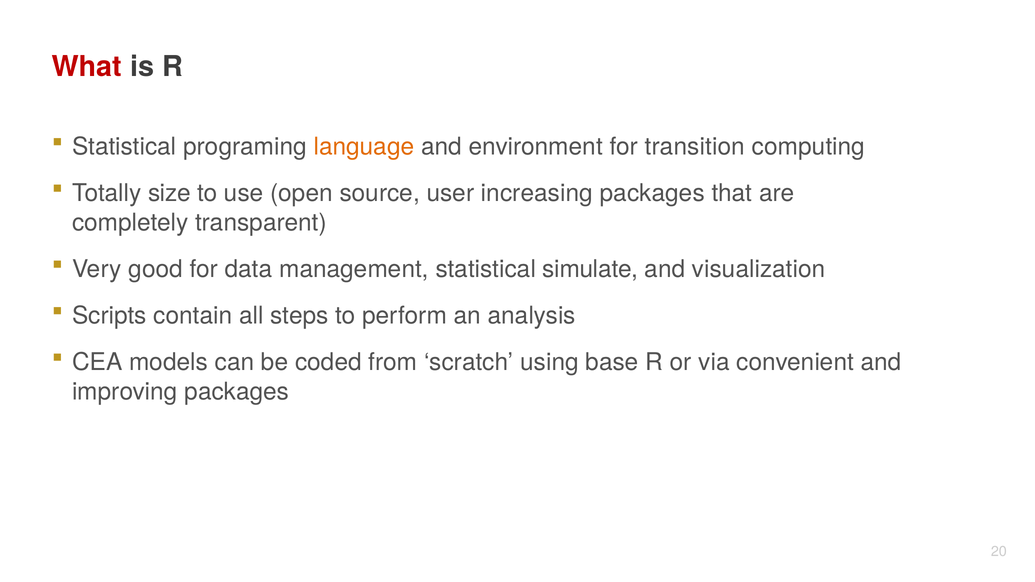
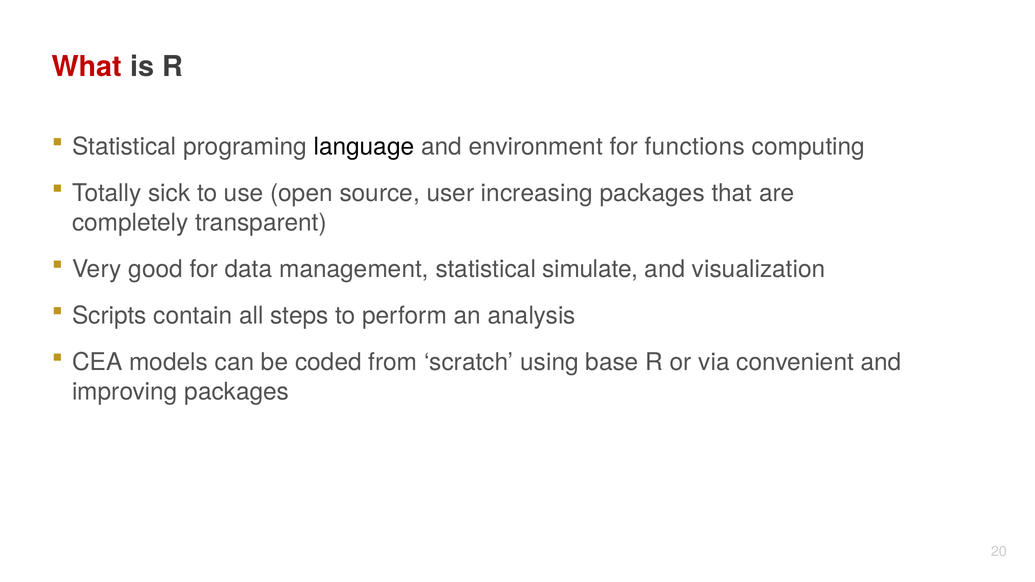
language colour: orange -> black
transition: transition -> functions
size: size -> sick
